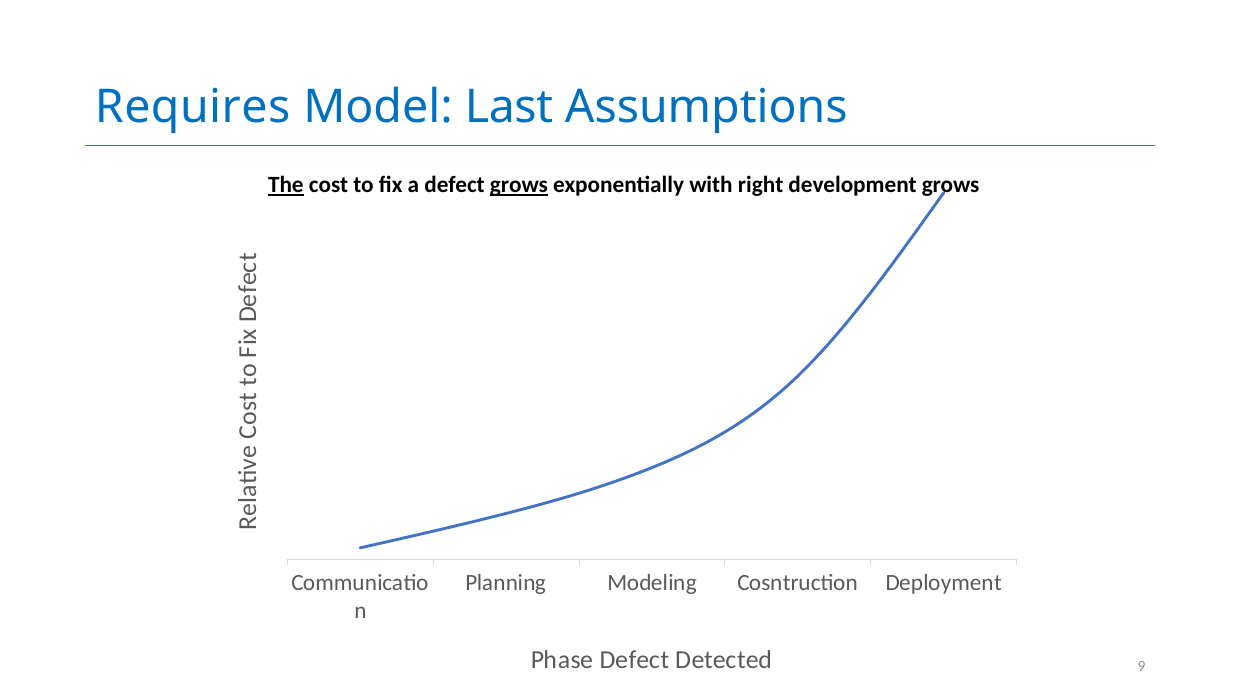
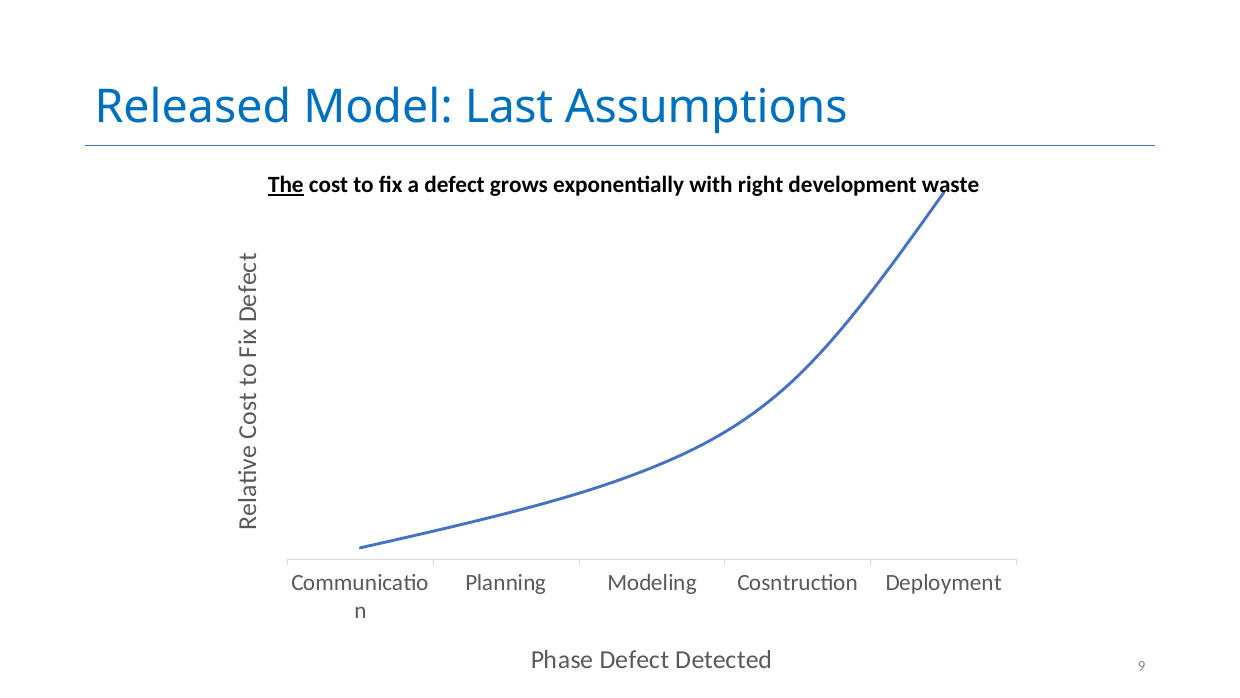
Requires: Requires -> Released
grows at (519, 185) underline: present -> none
development grows: grows -> waste
